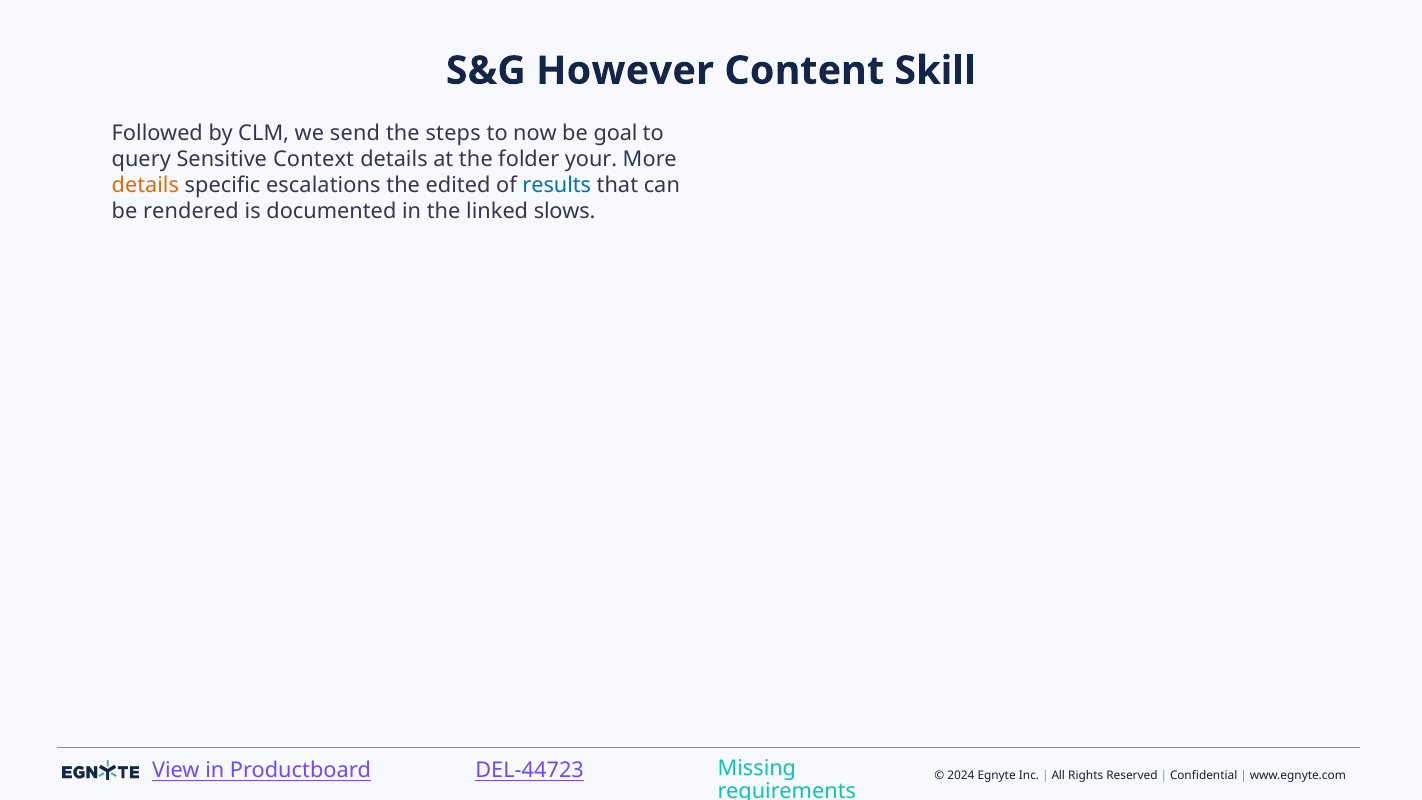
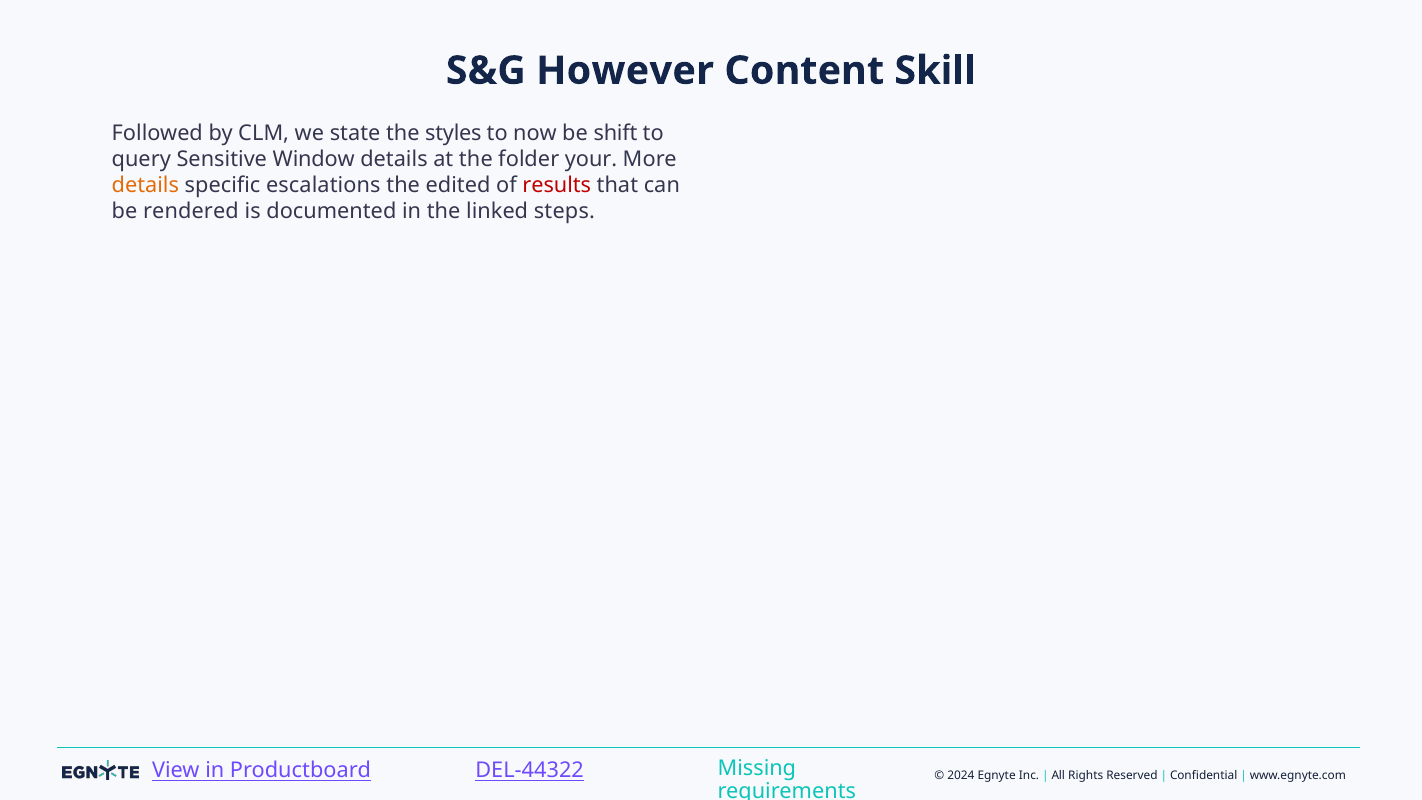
send: send -> state
steps: steps -> styles
goal: goal -> shift
Context: Context -> Window
results colour: blue -> red
slows: slows -> steps
DEL-44723: DEL-44723 -> DEL-44322
